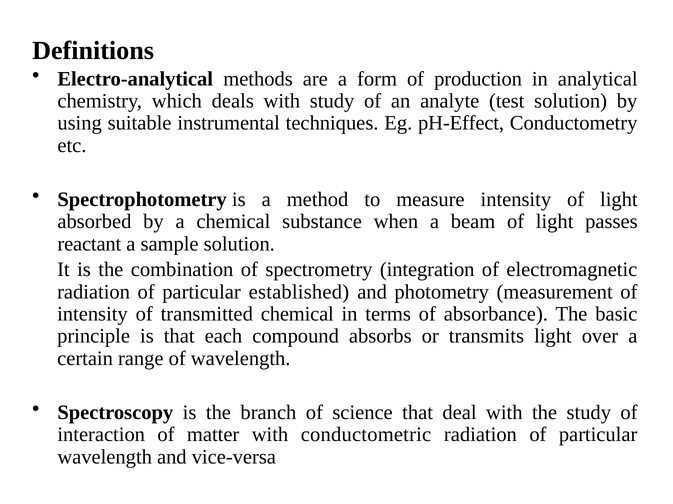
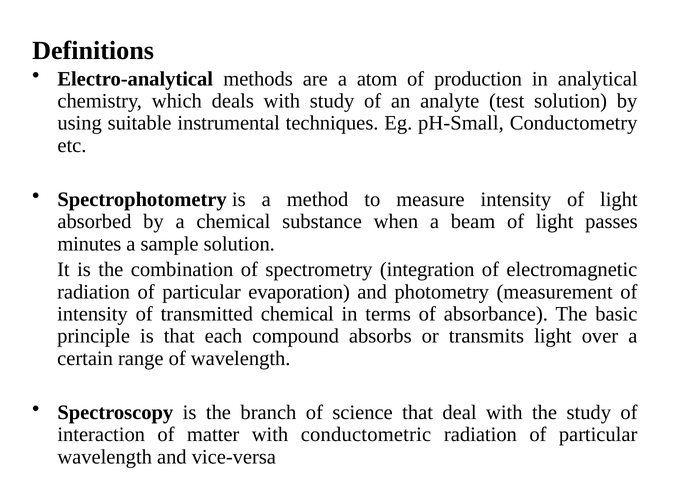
form: form -> atom
pH-Effect: pH-Effect -> pH-Small
reactant: reactant -> minutes
established: established -> evaporation
